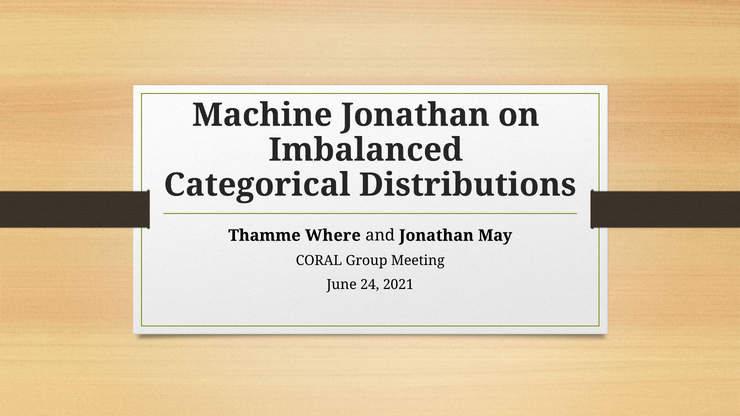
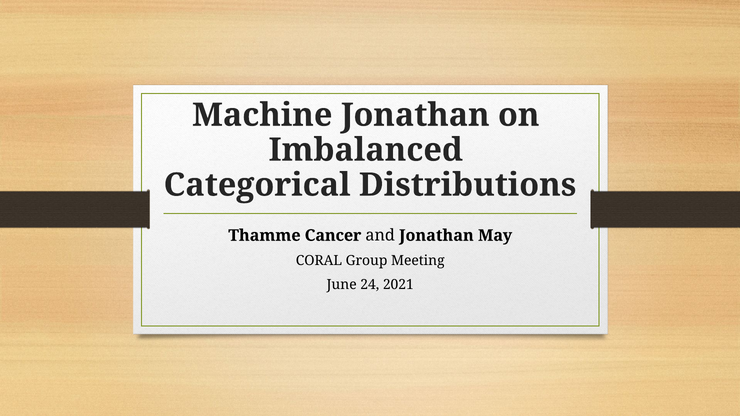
Where: Where -> Cancer
